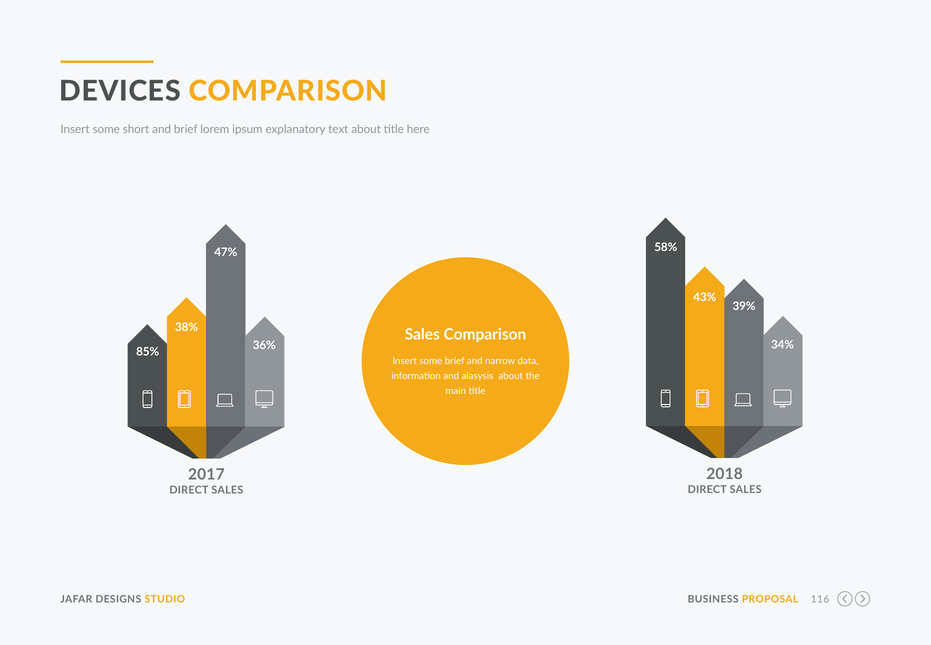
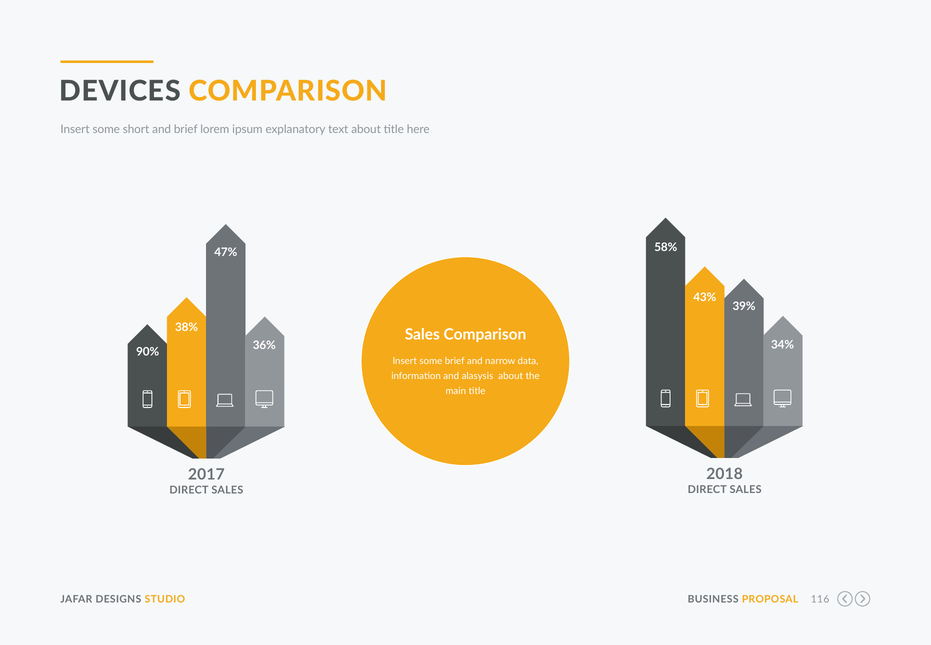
85%: 85% -> 90%
